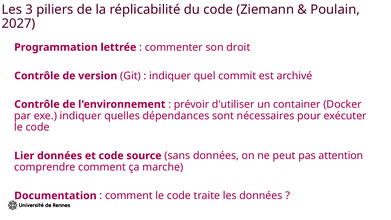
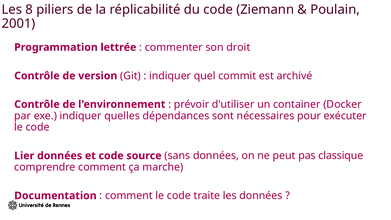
3: 3 -> 8
2027: 2027 -> 2001
attention: attention -> classique
